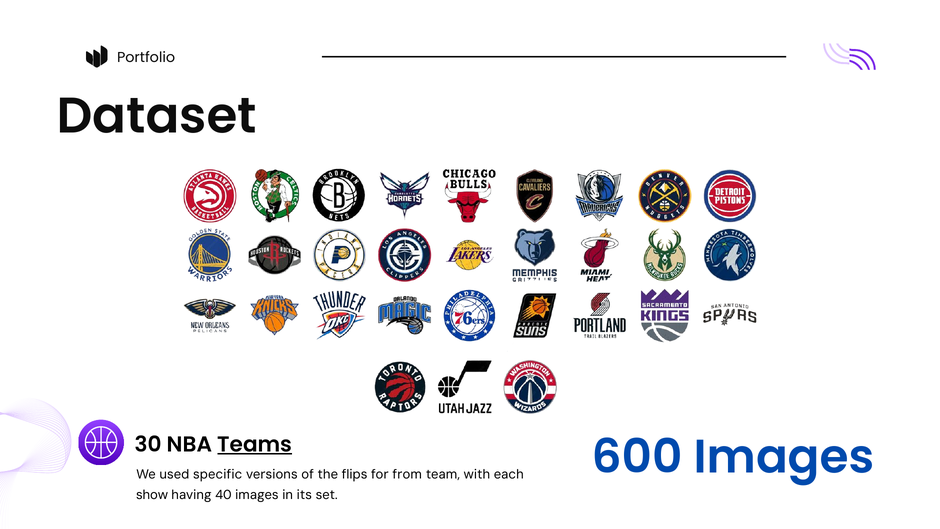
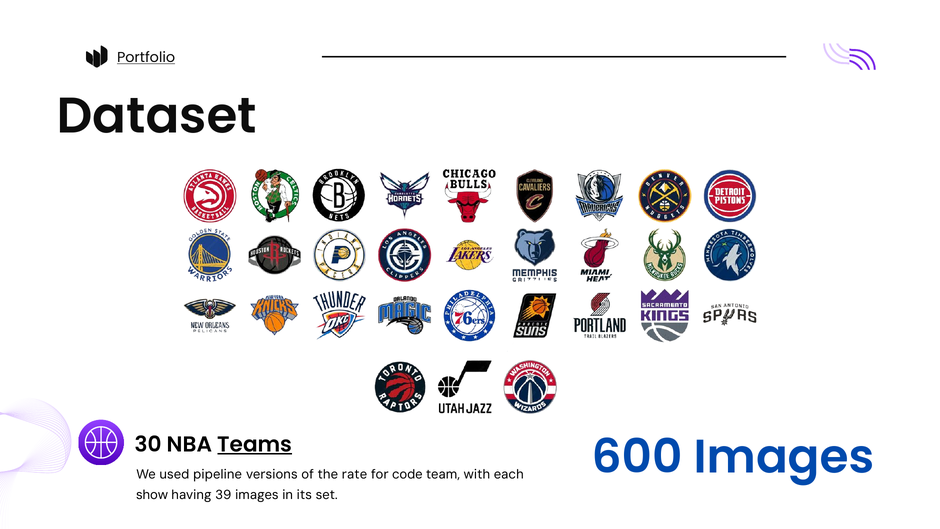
Portfolio underline: none -> present
specific: specific -> pipeline
flips: flips -> rate
from: from -> code
40: 40 -> 39
